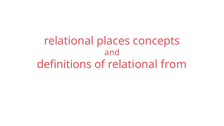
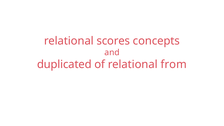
places: places -> scores
definitions: definitions -> duplicated
